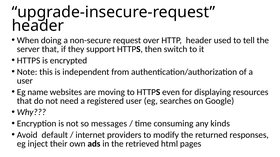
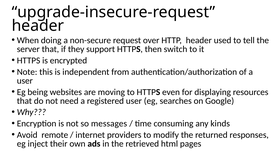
name: name -> being
default: default -> remote
